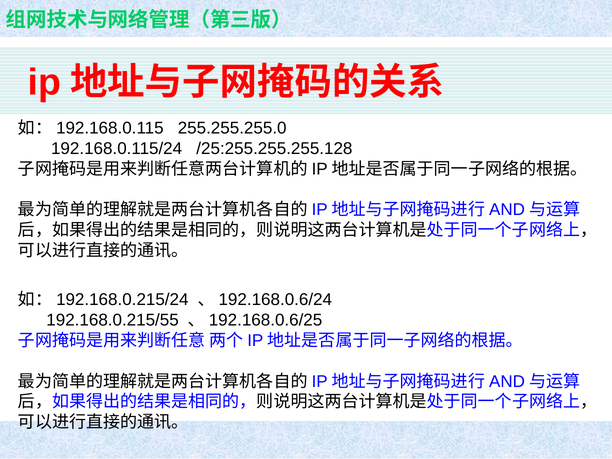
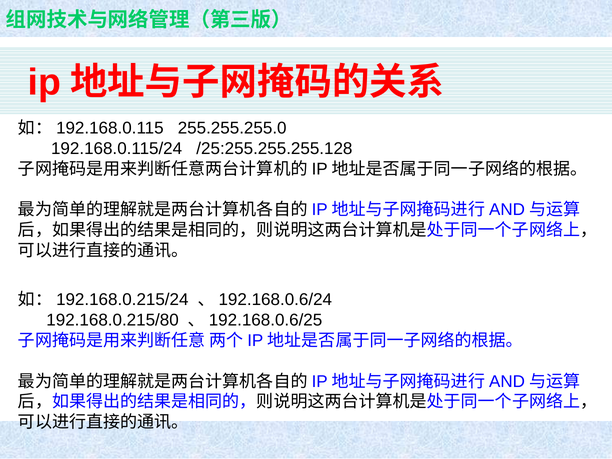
192.168.0.215/55: 192.168.0.215/55 -> 192.168.0.215/80
